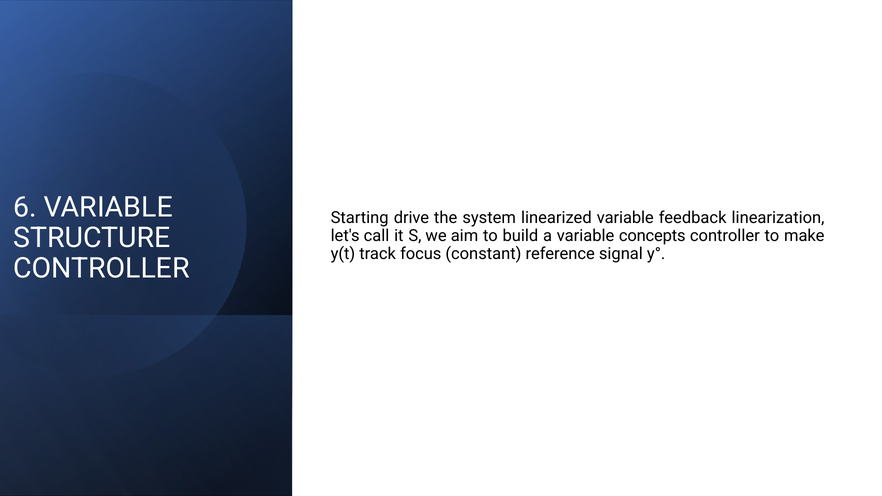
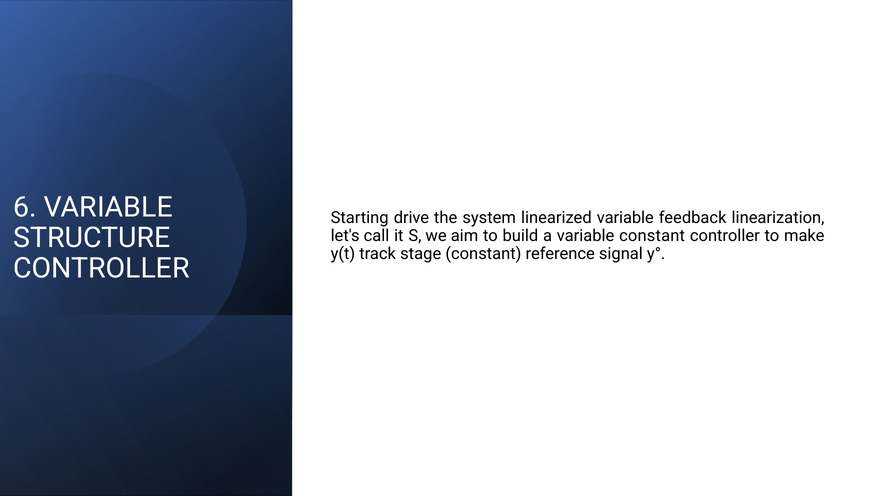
variable concepts: concepts -> constant
focus: focus -> stage
